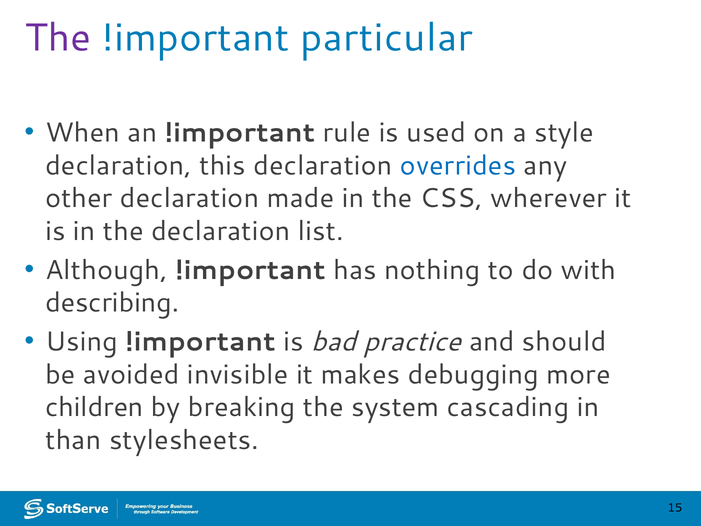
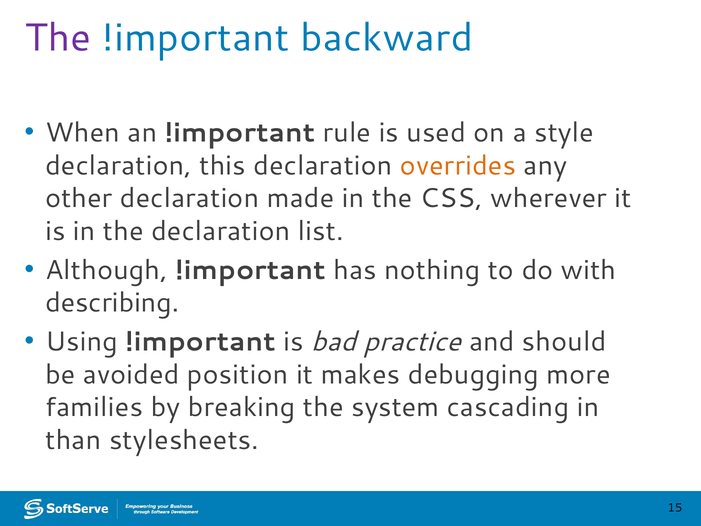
particular: particular -> backward
overrides colour: blue -> orange
invisible: invisible -> position
children: children -> families
